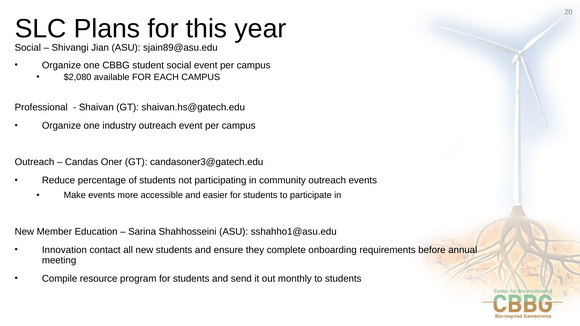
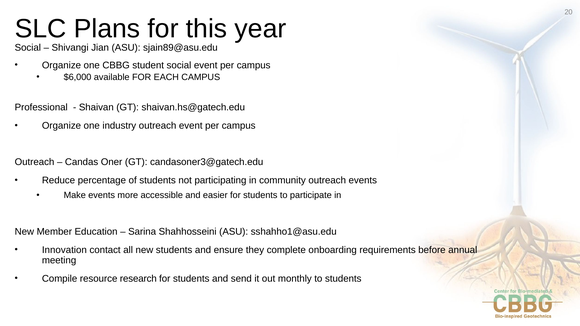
$2,080: $2,080 -> $6,000
program: program -> research
